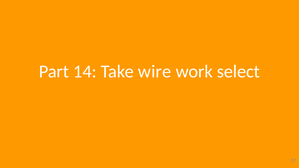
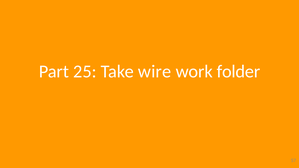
14: 14 -> 25
select: select -> folder
